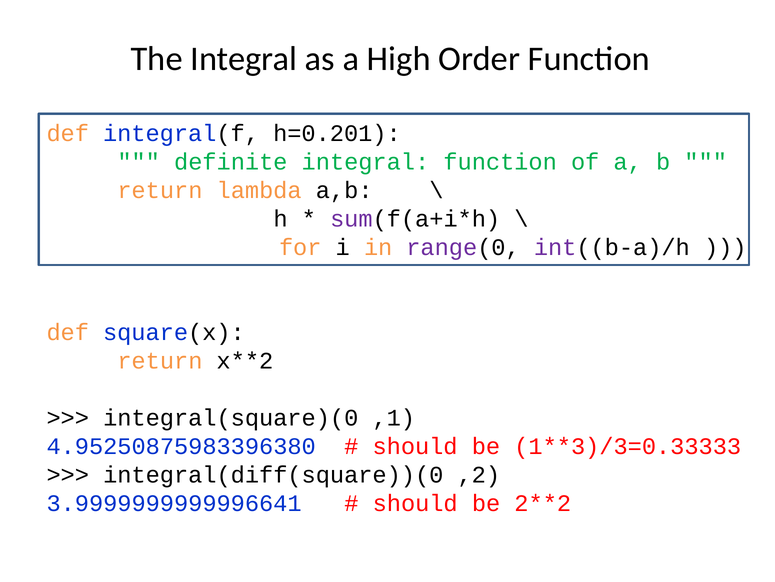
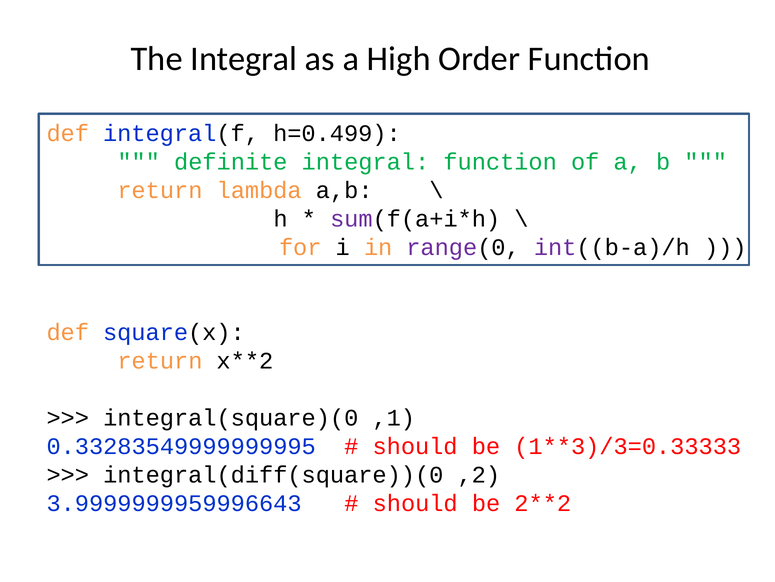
h=0.201: h=0.201 -> h=0.499
4.95250875983396380: 4.95250875983396380 -> 0.33283549999999995
3.9999999999996641: 3.9999999999996641 -> 3.9999999959996643
